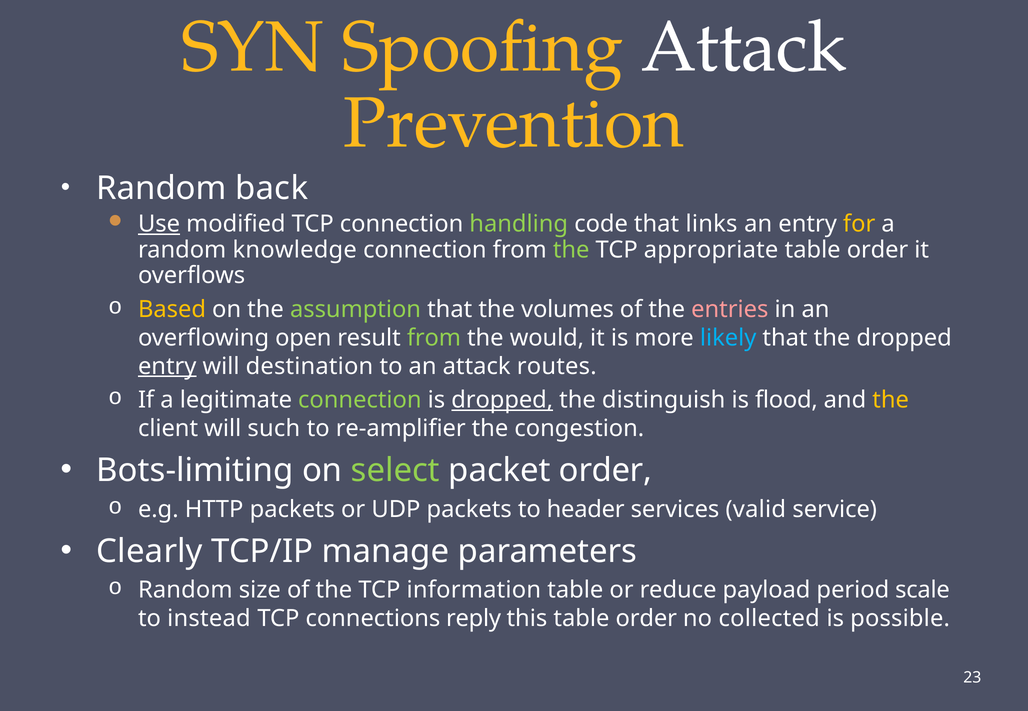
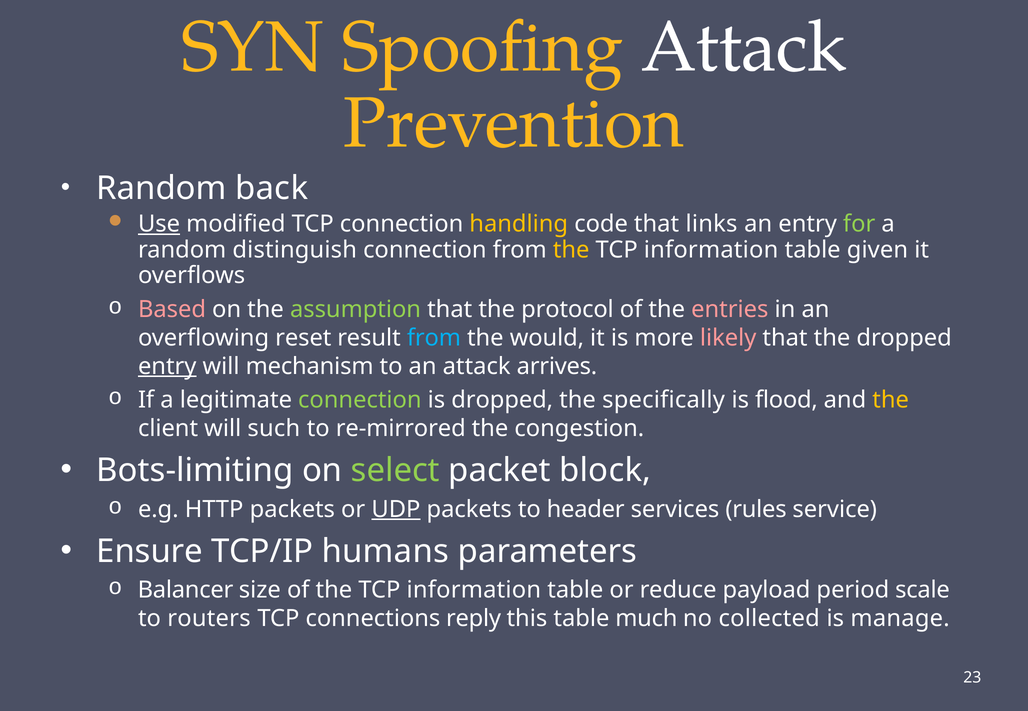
handling colour: light green -> yellow
for colour: yellow -> light green
knowledge: knowledge -> distinguish
the at (571, 250) colour: light green -> yellow
appropriate at (711, 250): appropriate -> information
order at (878, 250): order -> given
Based colour: yellow -> pink
volumes: volumes -> protocol
open: open -> reset
from at (434, 338) colour: light green -> light blue
likely colour: light blue -> pink
destination: destination -> mechanism
routes: routes -> arrives
dropped at (502, 400) underline: present -> none
distinguish: distinguish -> specifically
re-amplifier: re-amplifier -> re-mirrored
packet order: order -> block
UDP underline: none -> present
valid: valid -> rules
Clearly: Clearly -> Ensure
manage: manage -> humans
Random at (185, 590): Random -> Balancer
instead: instead -> routers
this table order: order -> much
possible: possible -> manage
